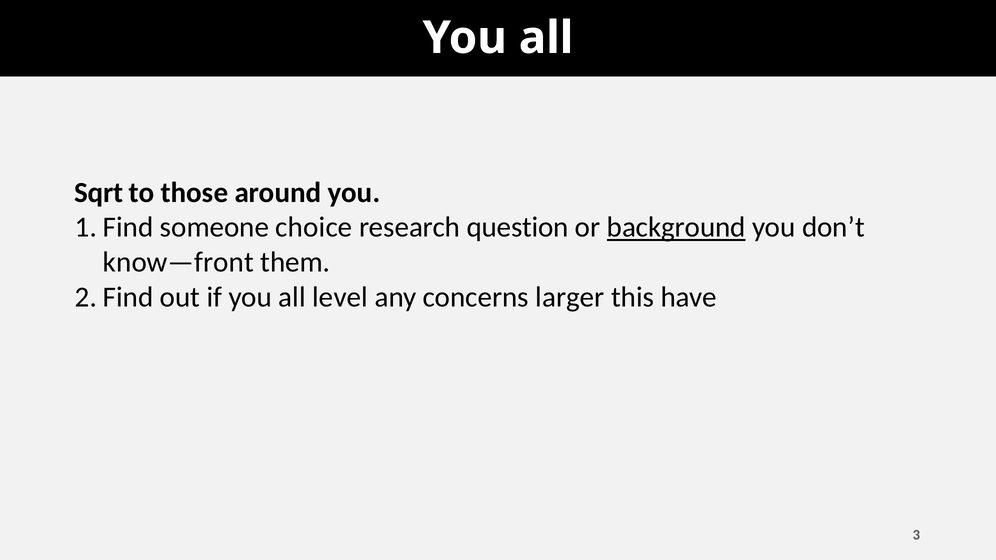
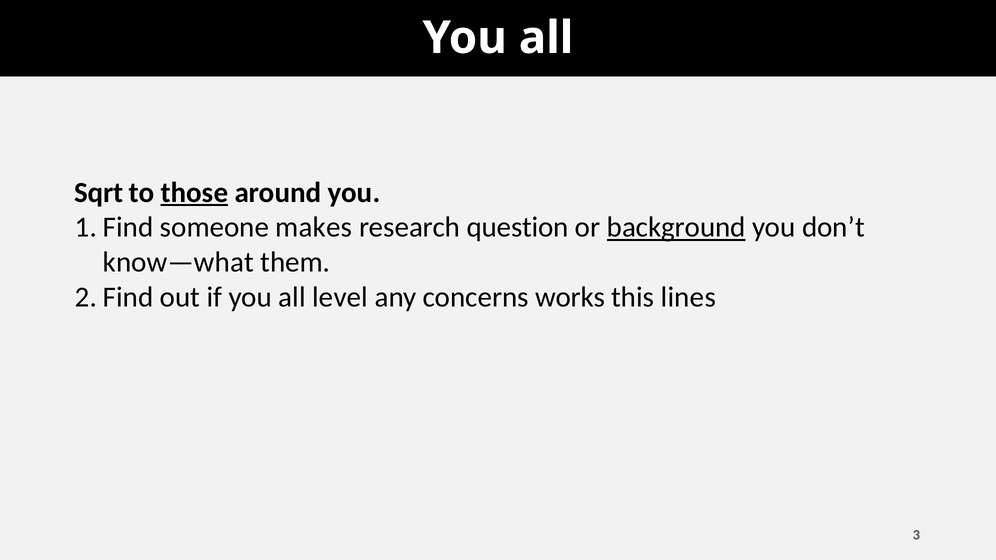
those underline: none -> present
choice: choice -> makes
know—front: know—front -> know—what
larger: larger -> works
have: have -> lines
